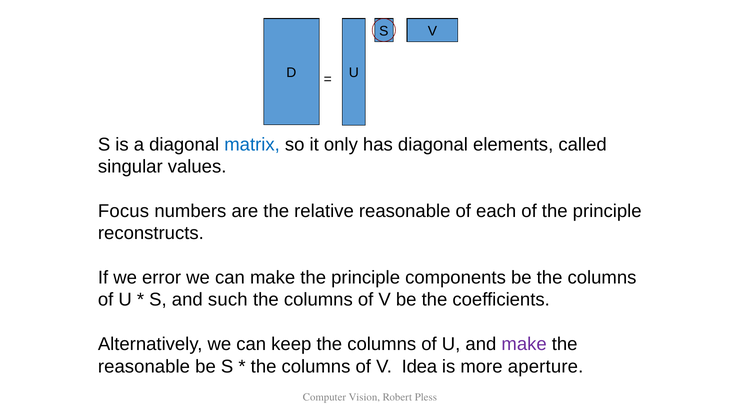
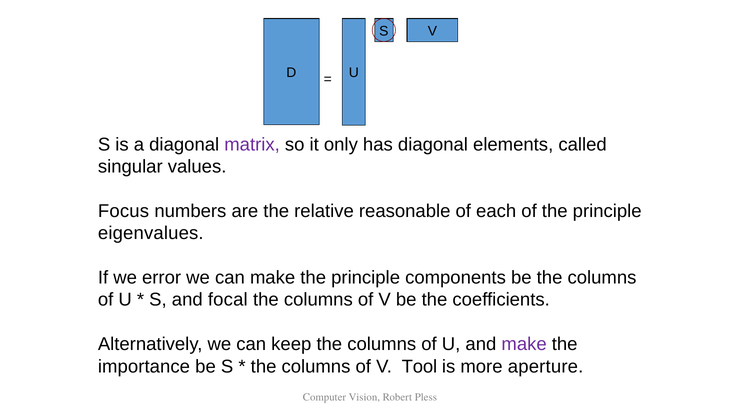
matrix colour: blue -> purple
reconstructs: reconstructs -> eigenvalues
such: such -> focal
reasonable at (144, 367): reasonable -> importance
Idea: Idea -> Tool
